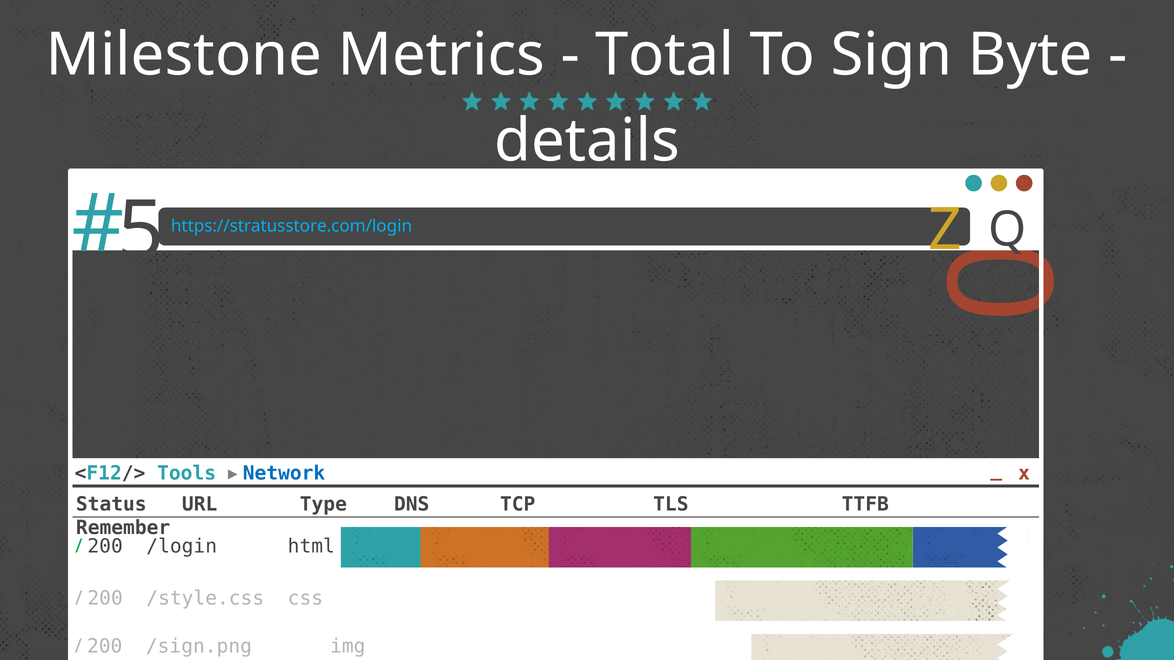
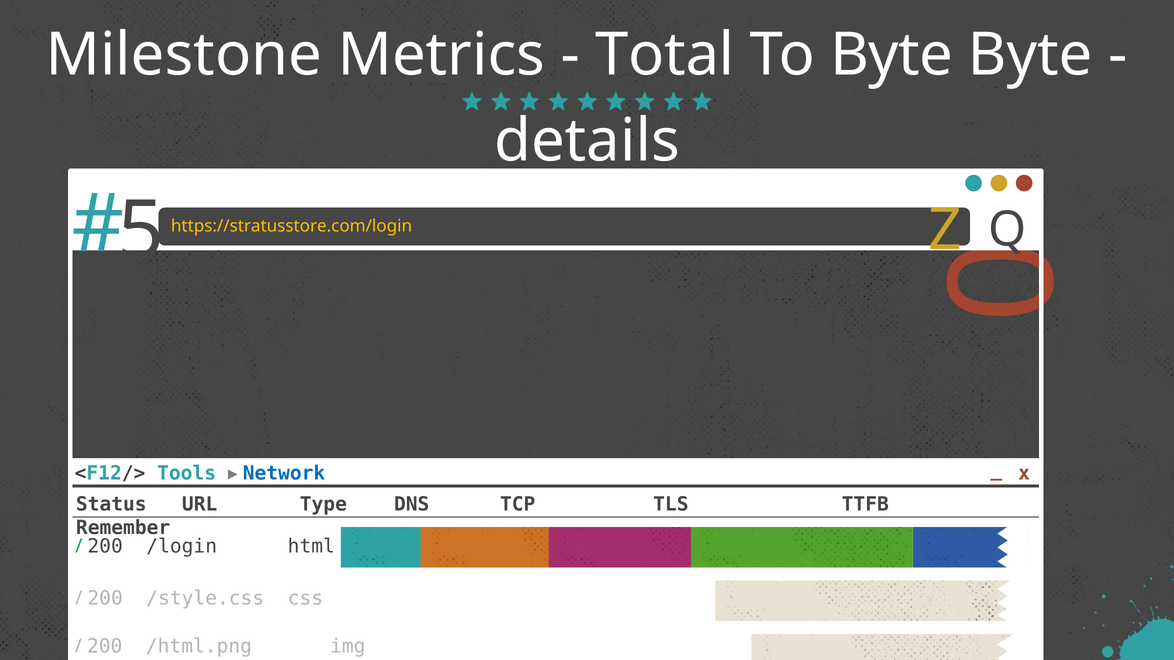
To Sign: Sign -> Byte
https://stratusstore.com/login colour: light blue -> yellow
/sign.png: /sign.png -> /html.png
